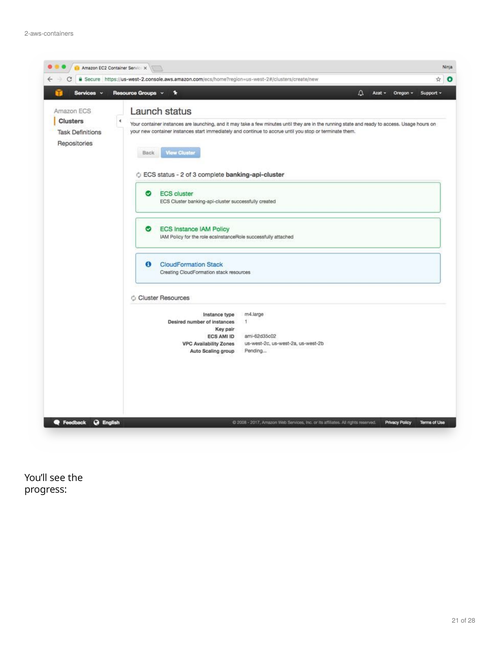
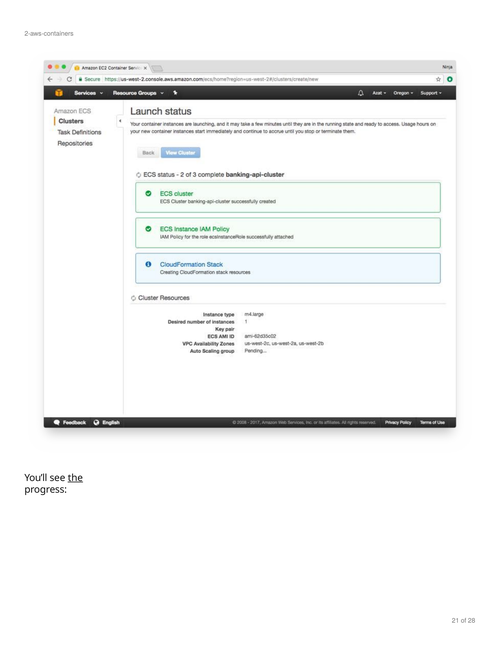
the underline: none -> present
